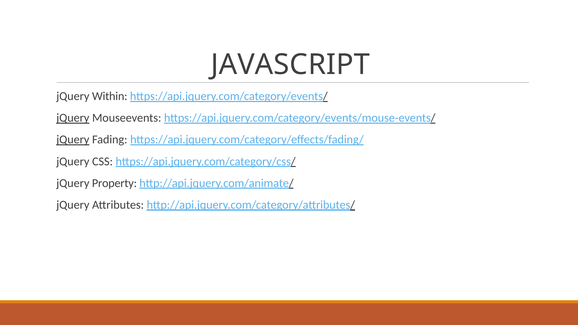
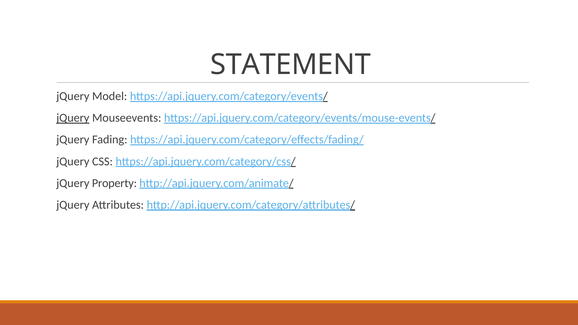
JAVASCRIPT: JAVASCRIPT -> STATEMENT
Within: Within -> Model
jQuery at (73, 140) underline: present -> none
